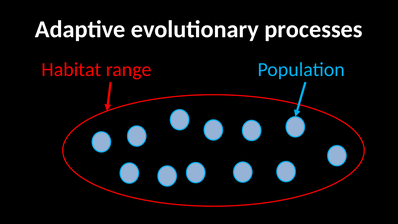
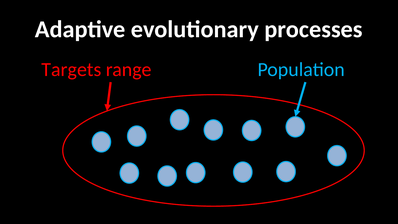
Habitat: Habitat -> Targets
